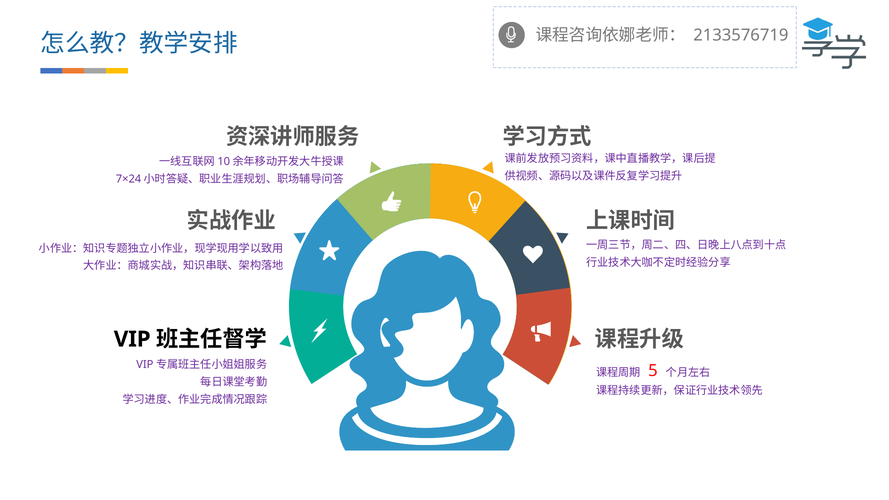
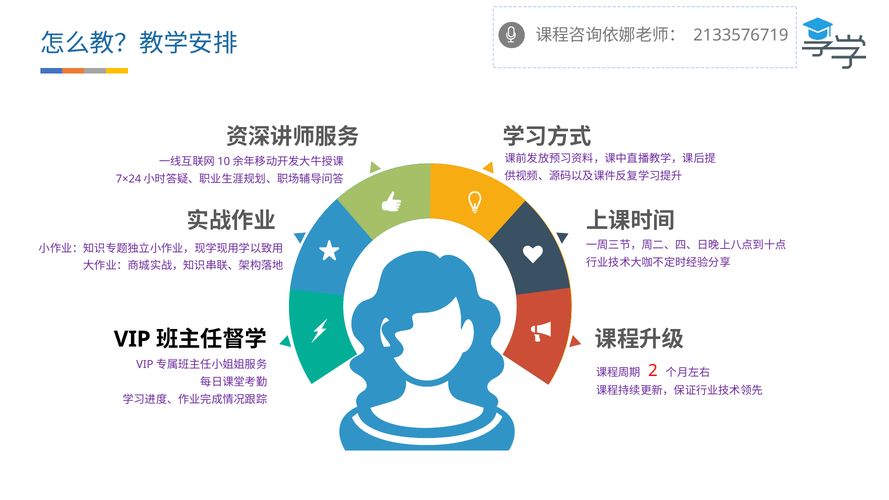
5: 5 -> 2
